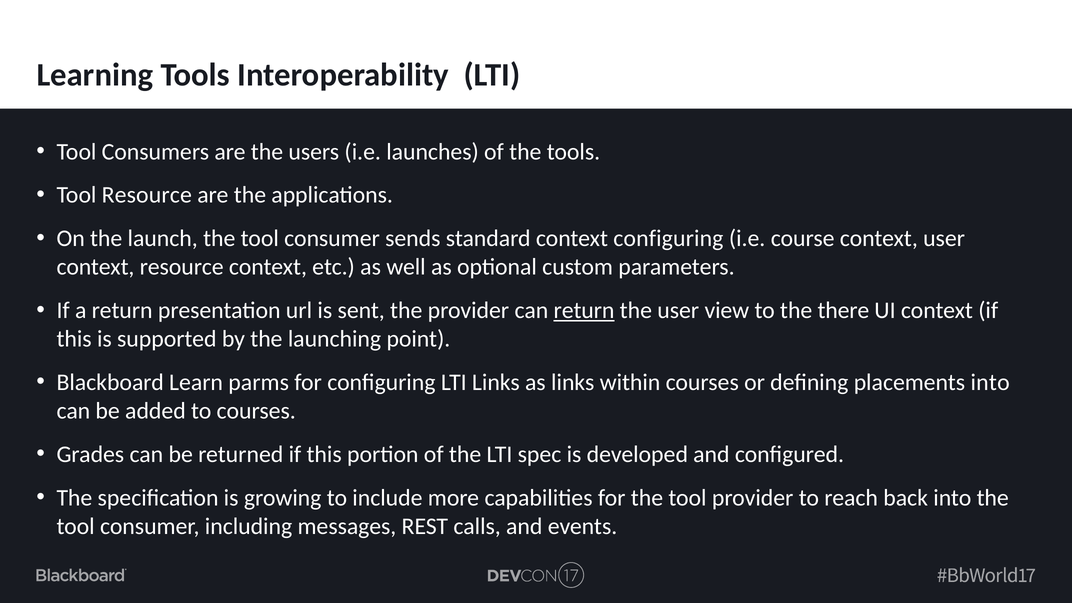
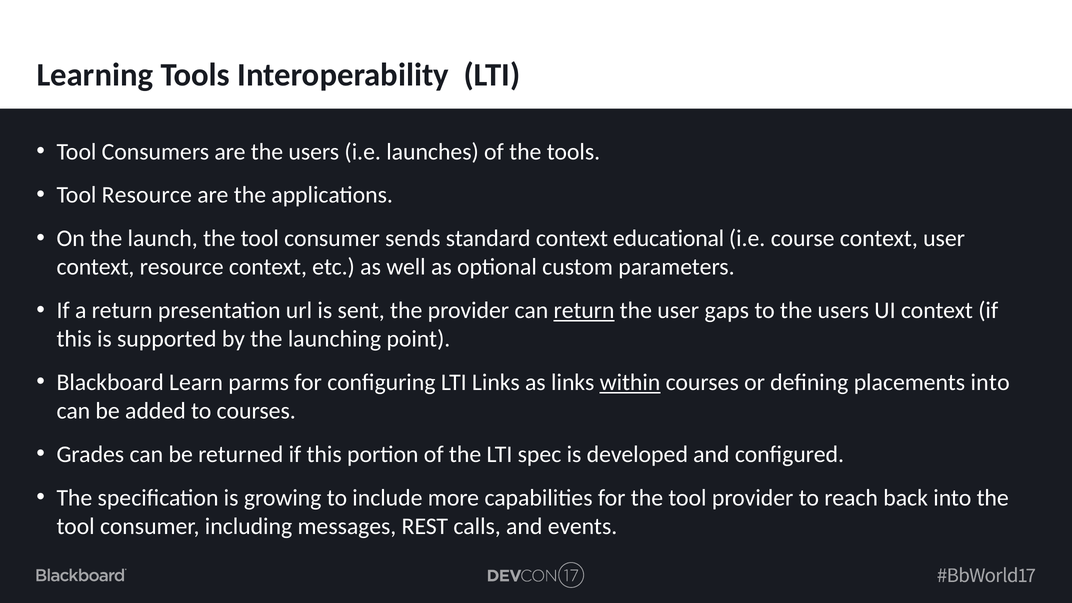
context configuring: configuring -> educational
view: view -> gaps
to the there: there -> users
within underline: none -> present
